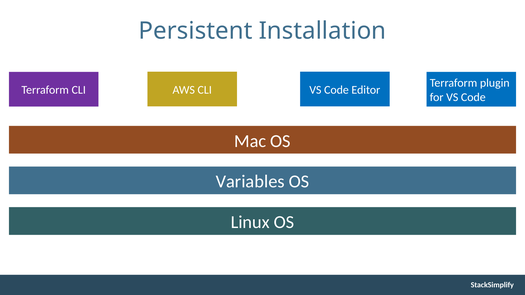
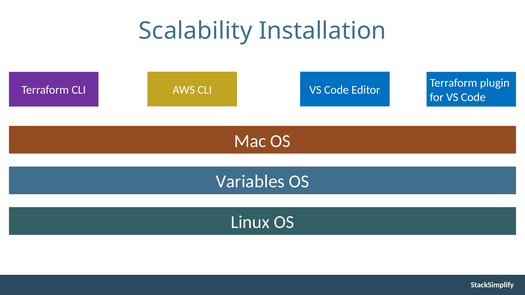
Persistent: Persistent -> Scalability
